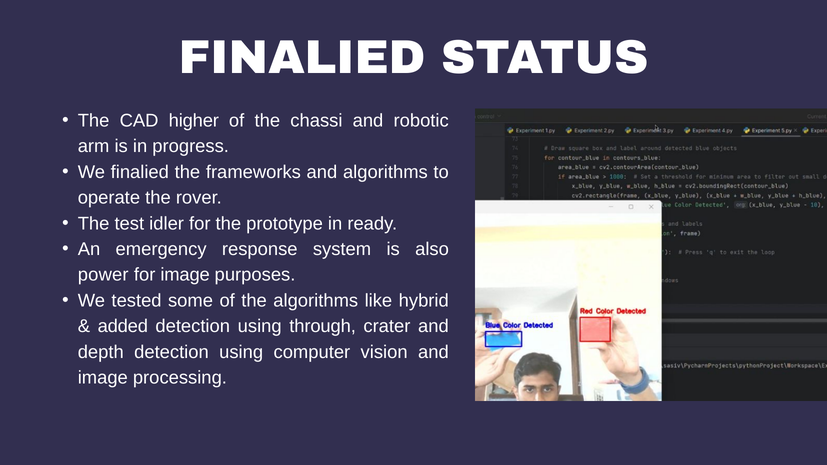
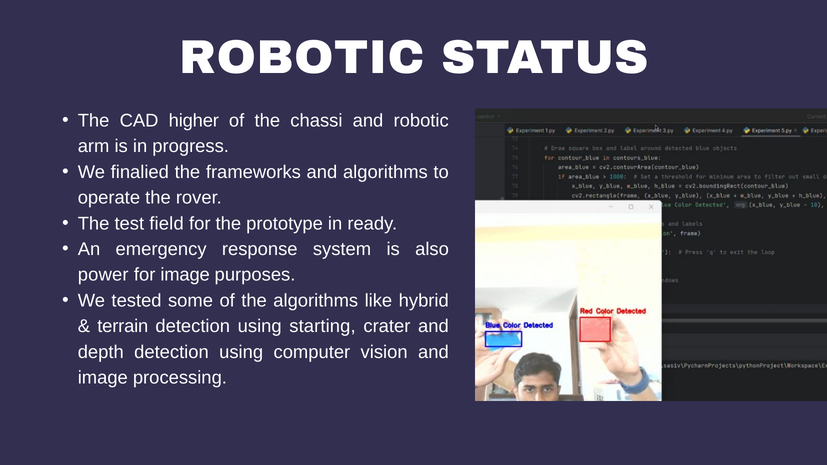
FINALIED at (302, 58): FINALIED -> ROBOTIC
idler: idler -> field
added: added -> terrain
through: through -> starting
